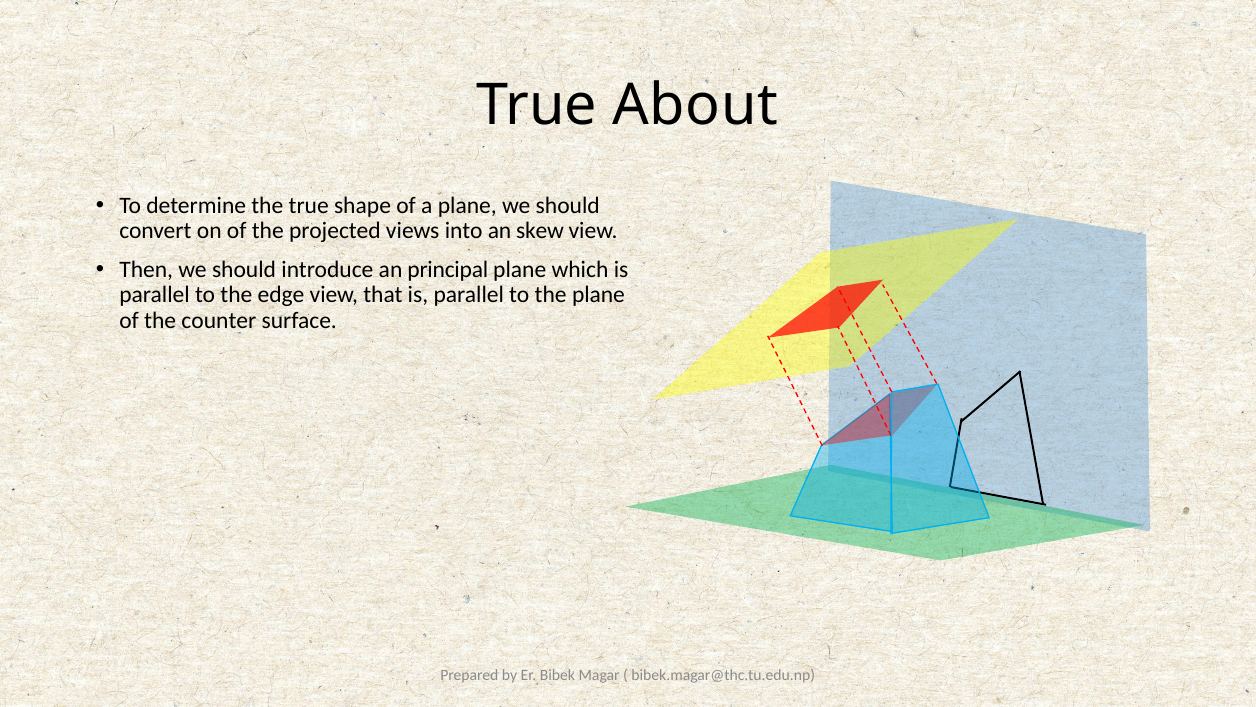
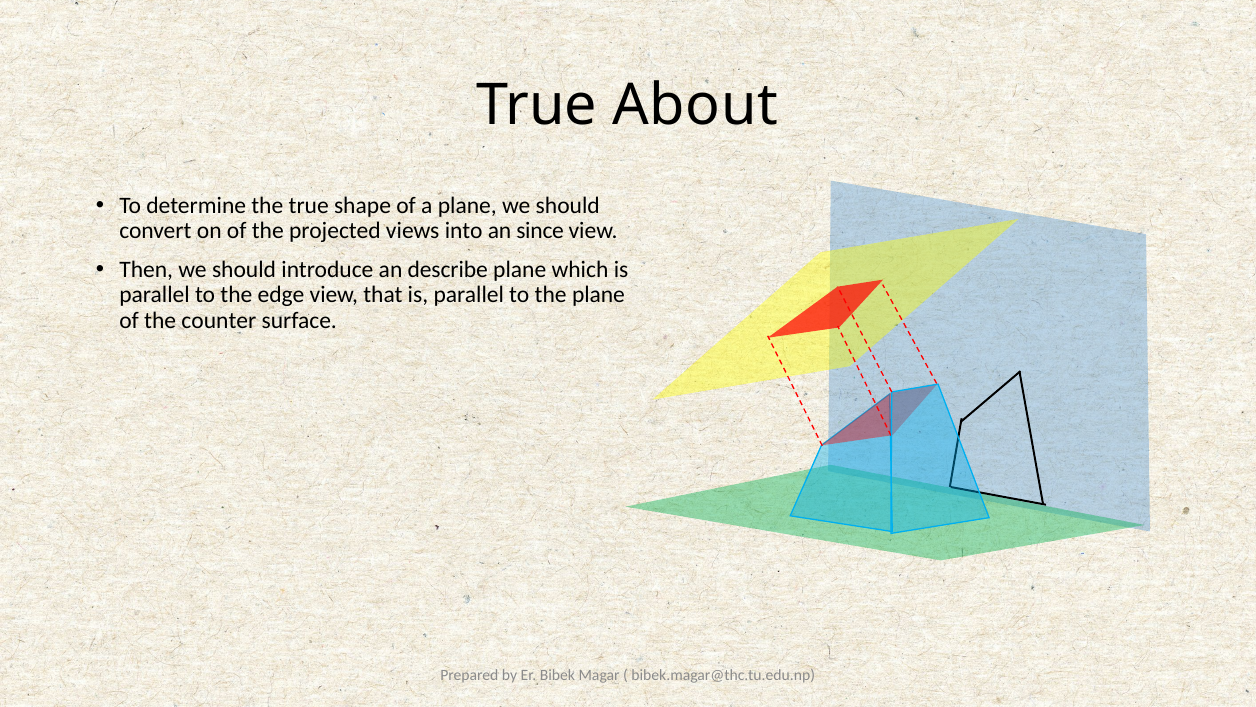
skew: skew -> since
principal: principal -> describe
